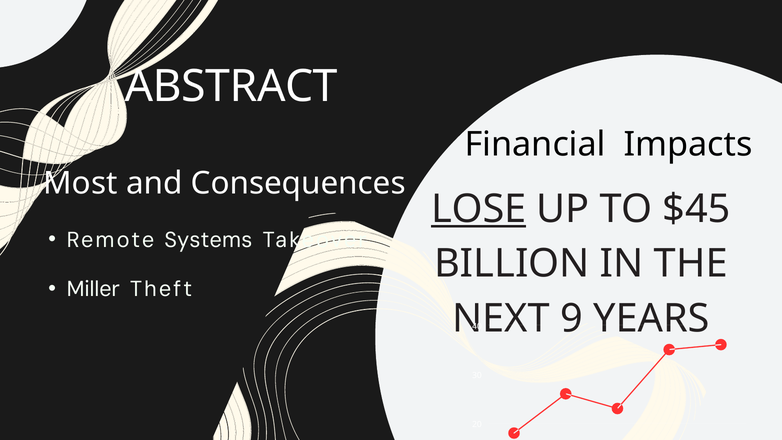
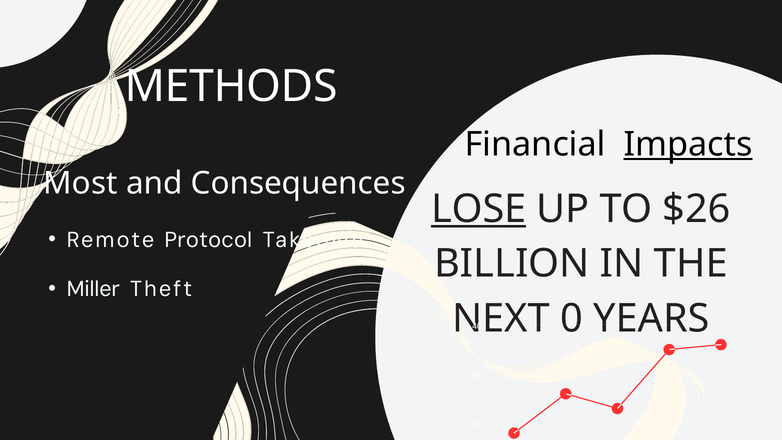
ABSTRACT: ABSTRACT -> METHODS
Impacts underline: none -> present
$45: $45 -> $26
Systems: Systems -> Protocol
9: 9 -> 0
